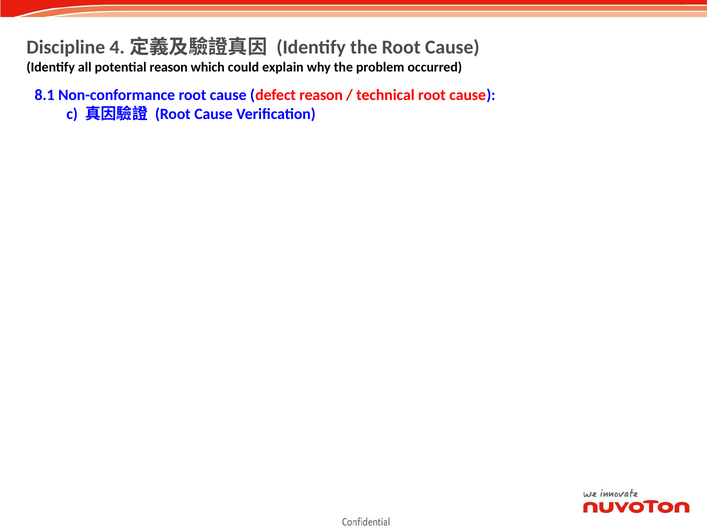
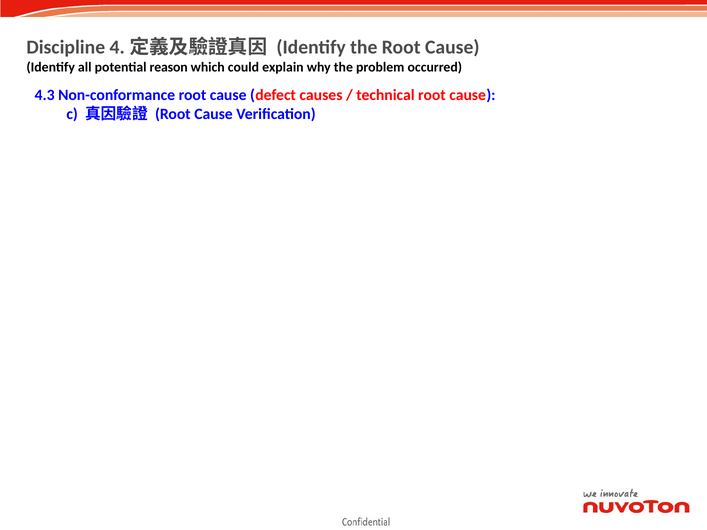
8.1: 8.1 -> 4.3
defect reason: reason -> causes
